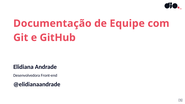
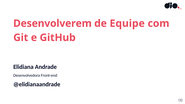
Documentação: Documentação -> Desenvolverem
